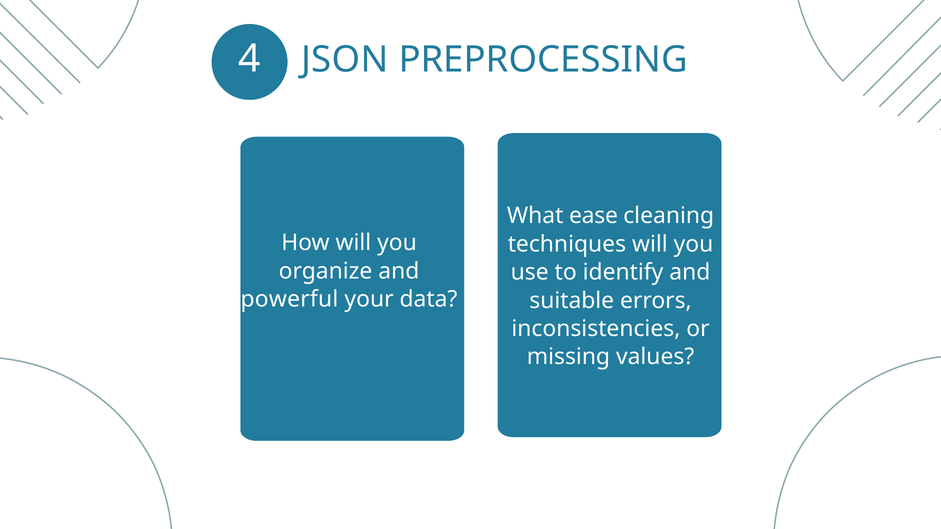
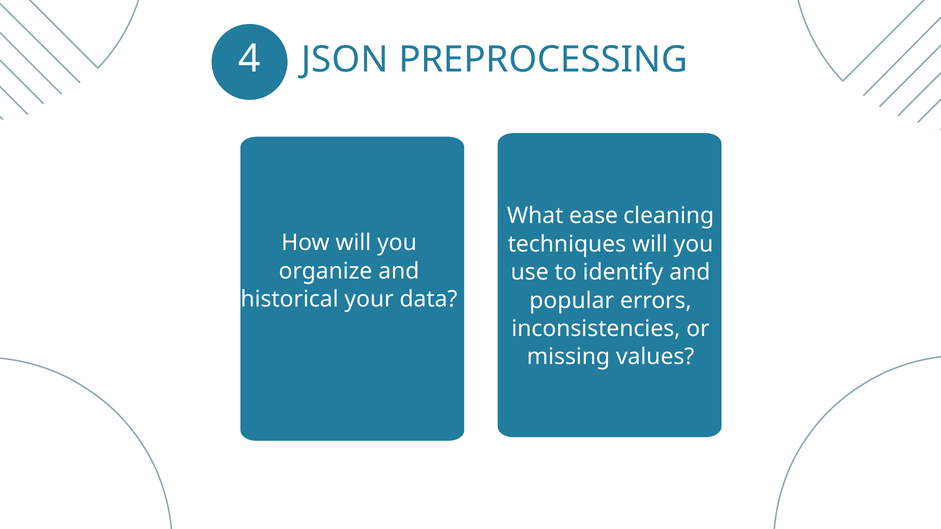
powerful: powerful -> historical
suitable: suitable -> popular
